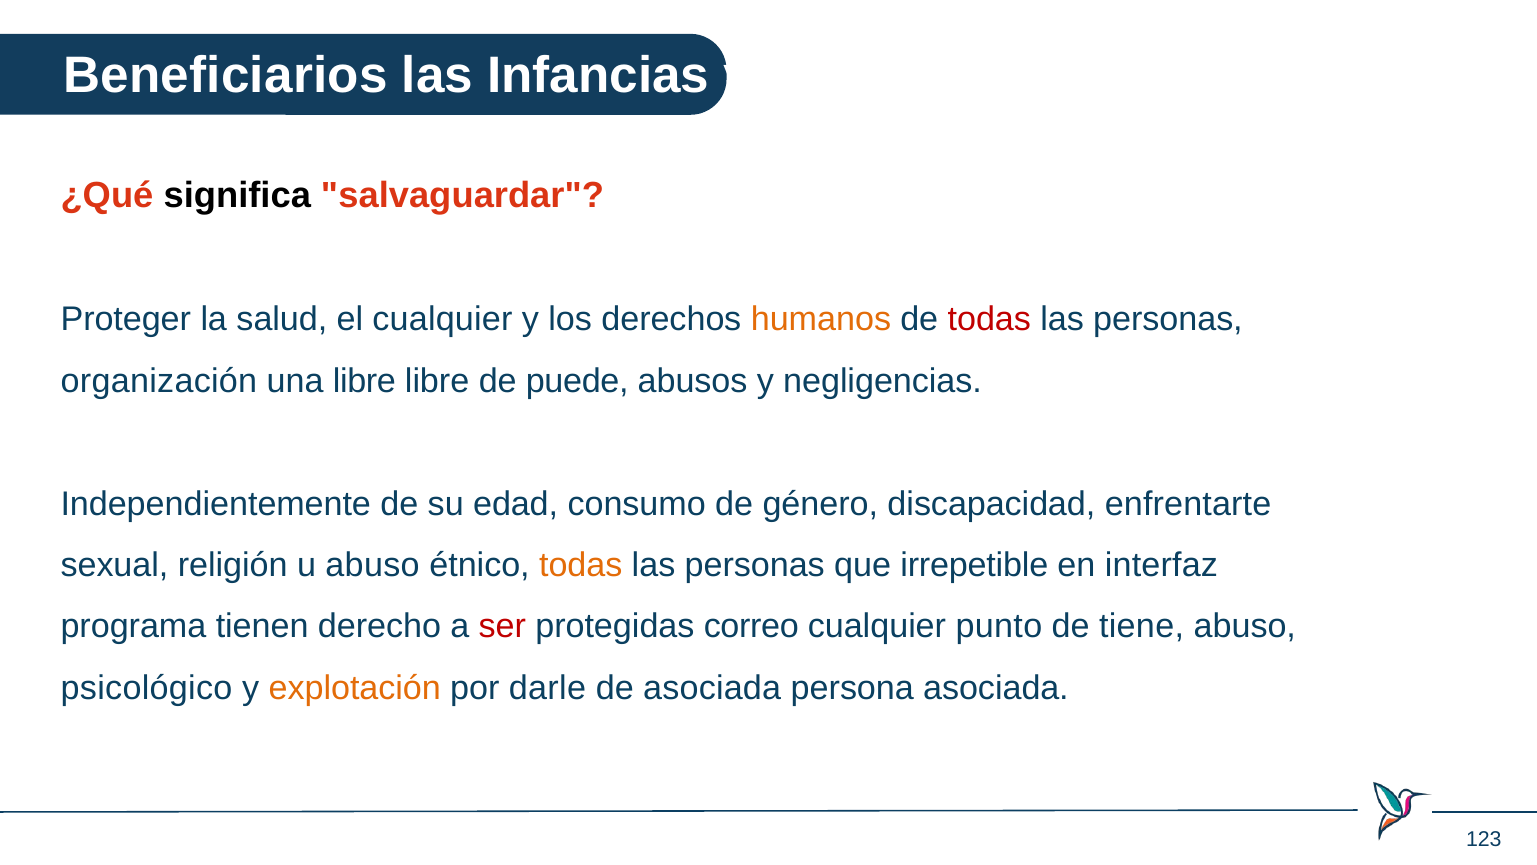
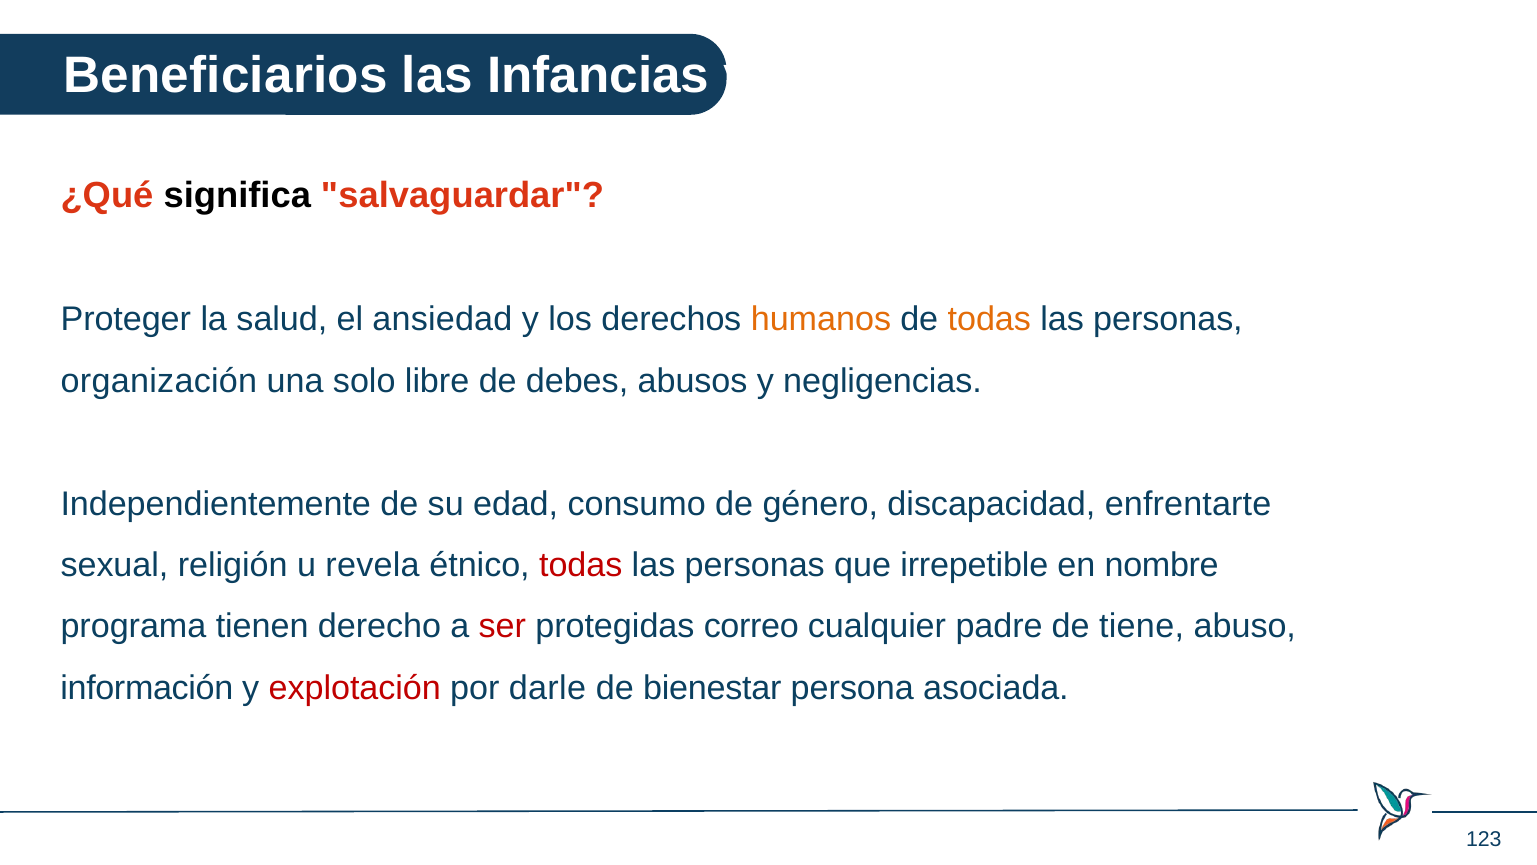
el cualquier: cualquier -> ansiedad
todas at (989, 319) colour: red -> orange
una libre: libre -> solo
puede: puede -> debes
u abuso: abuso -> revela
todas at (581, 565) colour: orange -> red
interfaz: interfaz -> nombre
punto: punto -> padre
psicológico: psicológico -> información
explotación colour: orange -> red
de asociada: asociada -> bienestar
